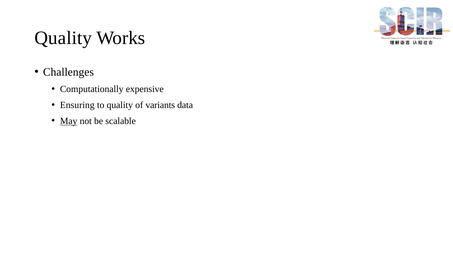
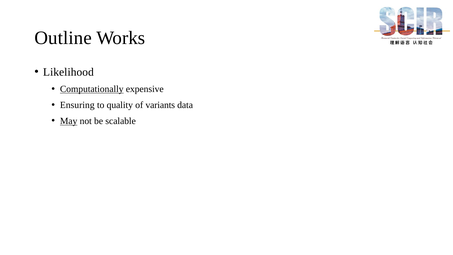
Quality at (63, 38): Quality -> Outline
Challenges: Challenges -> Likelihood
Computationally underline: none -> present
